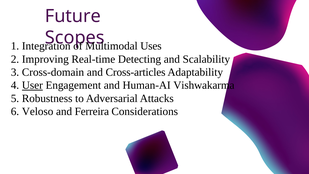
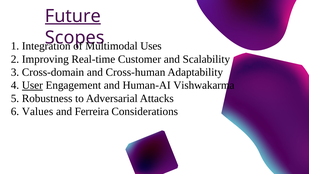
Future underline: none -> present
Detecting: Detecting -> Customer
Cross-articles: Cross-articles -> Cross-human
Veloso: Veloso -> Values
